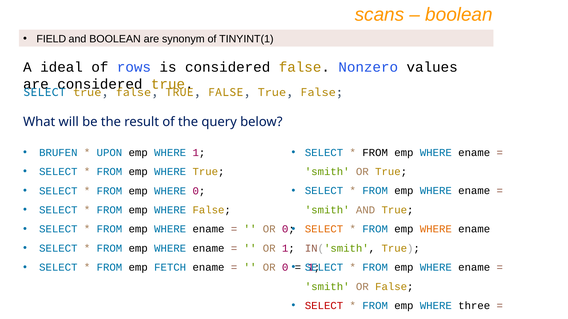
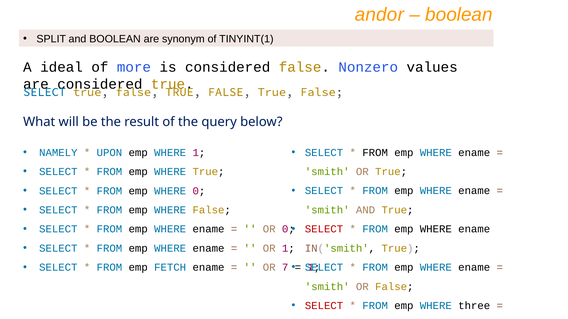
scans: scans -> andor
FIELD: FIELD -> SPLIT
rows: rows -> more
BRUFEN: BRUFEN -> NAMELY
SELECT at (324, 229) colour: orange -> red
WHERE at (436, 229) colour: orange -> black
0 at (285, 268): 0 -> 7
